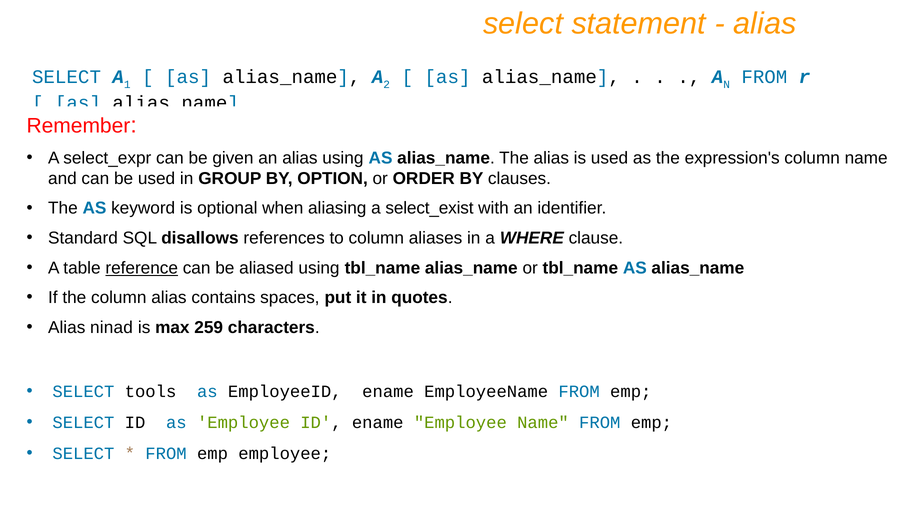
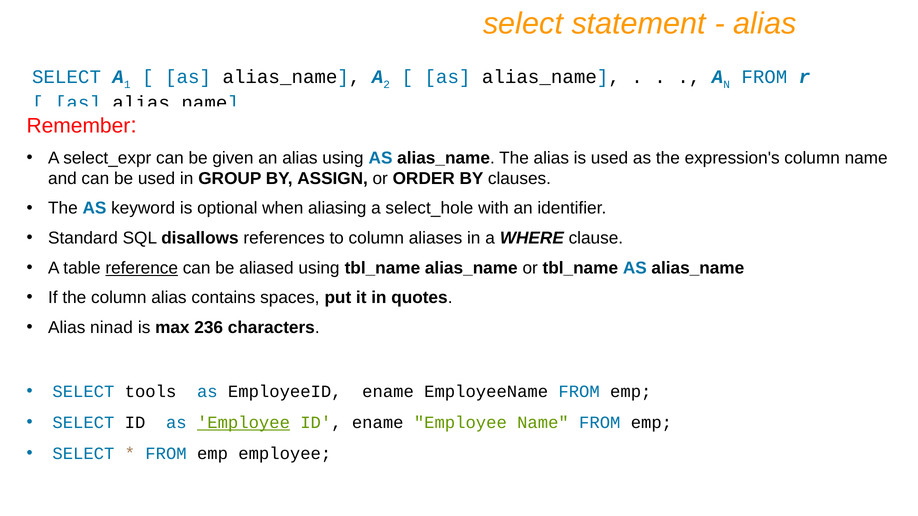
OPTION: OPTION -> ASSIGN
select_exist: select_exist -> select_hole
259: 259 -> 236
Employee at (243, 423) underline: none -> present
